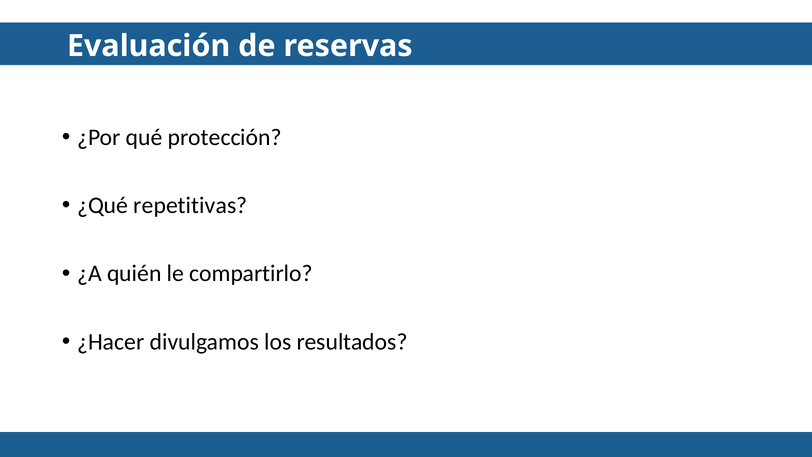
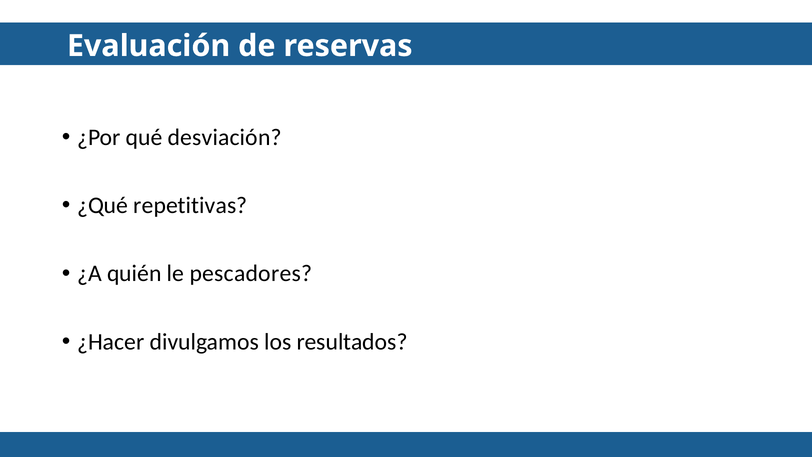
protección: protección -> desviación
compartirlo: compartirlo -> pescadores
